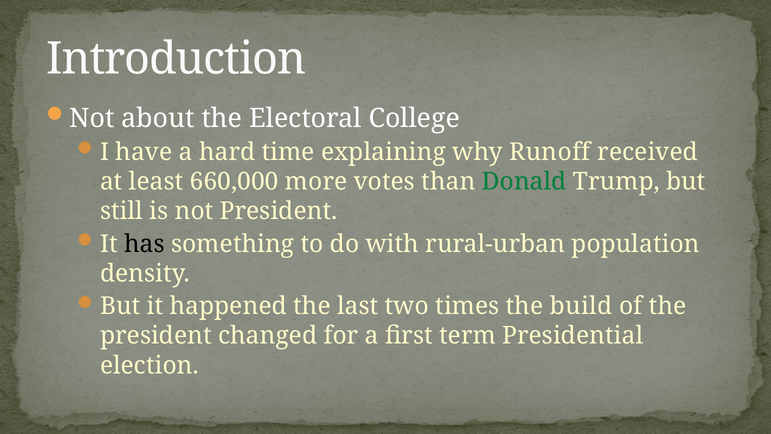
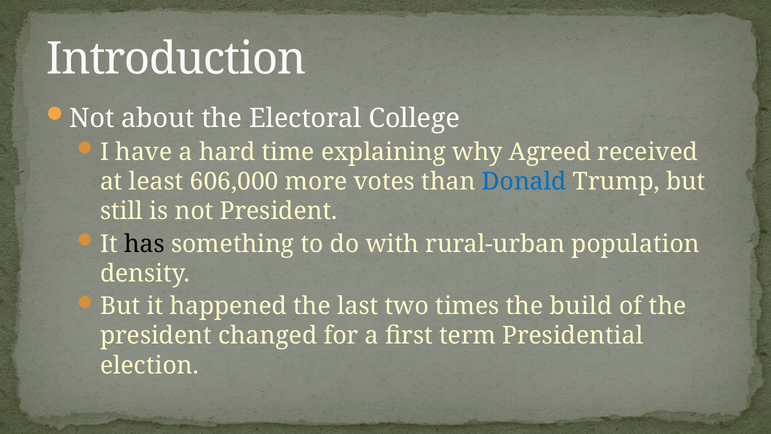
Runoff: Runoff -> Agreed
660,000: 660,000 -> 606,000
Donald colour: green -> blue
